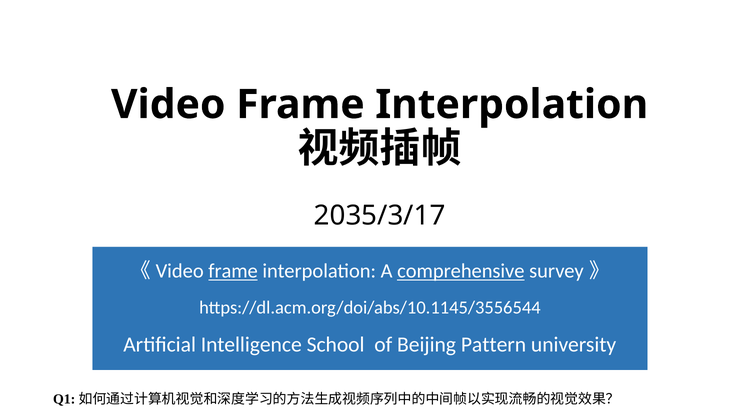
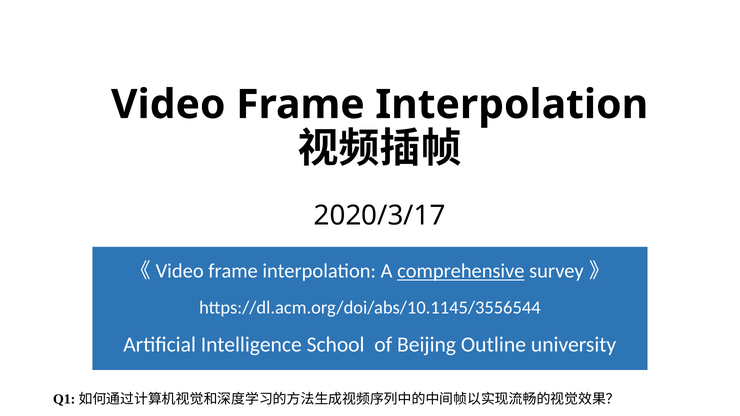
2035/3/17: 2035/3/17 -> 2020/3/17
frame at (233, 271) underline: present -> none
Pattern: Pattern -> Outline
